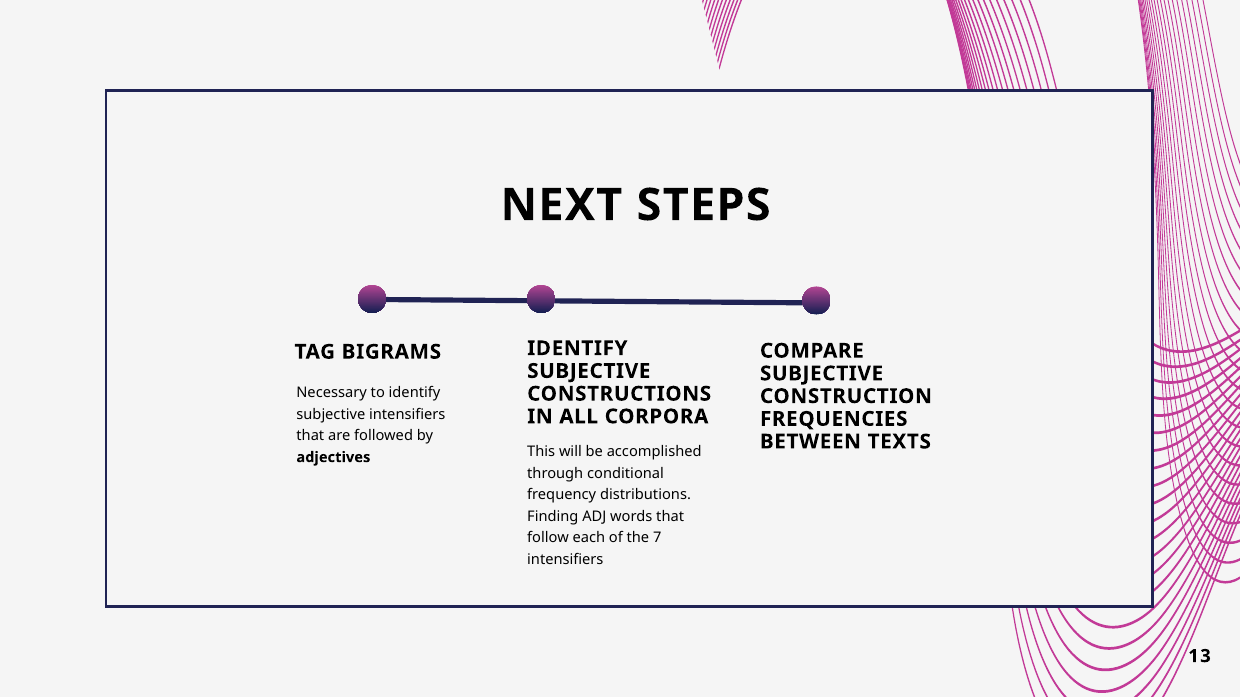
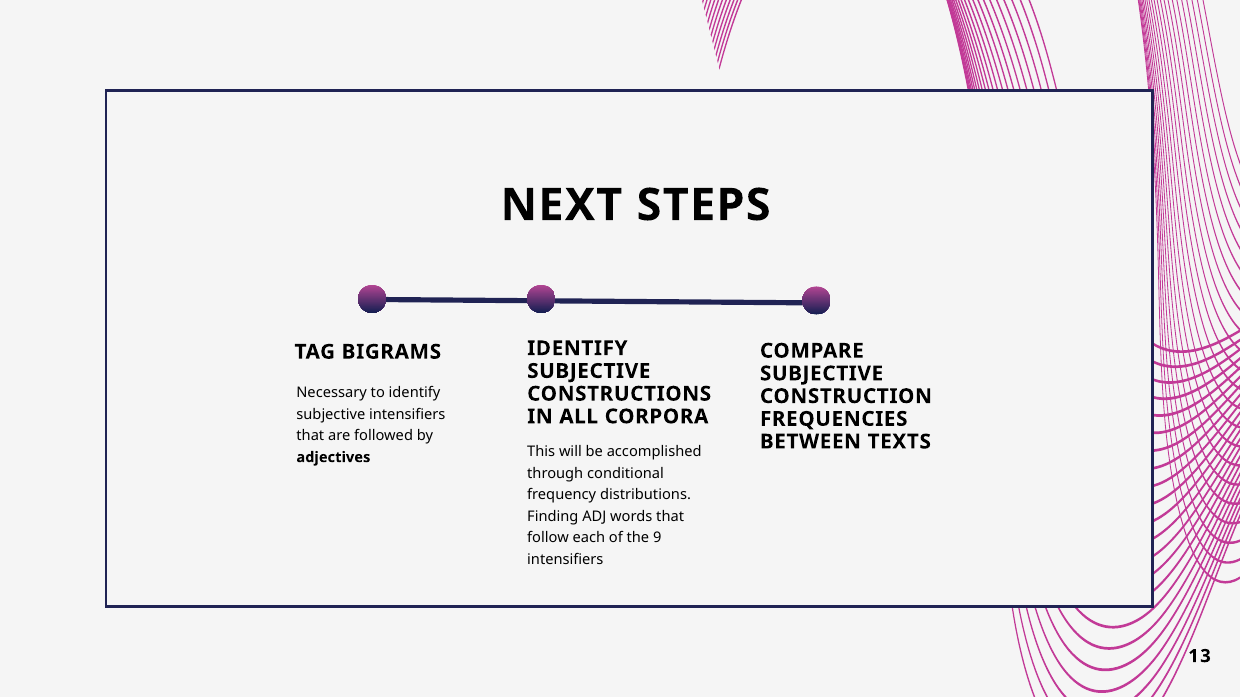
7: 7 -> 9
